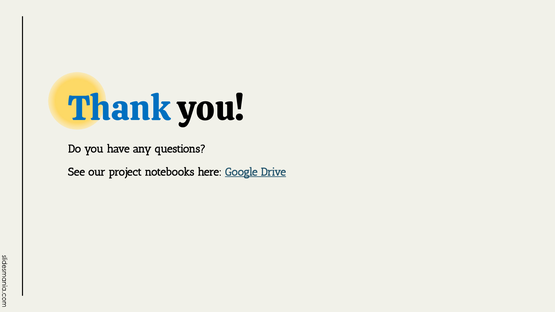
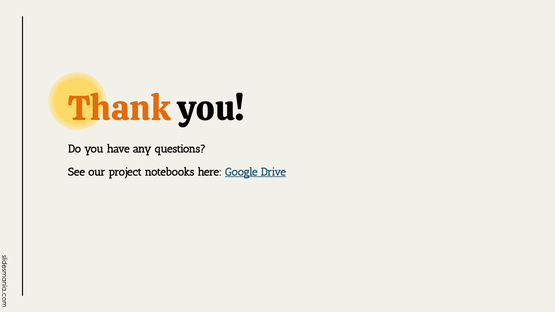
Thank colour: blue -> orange
